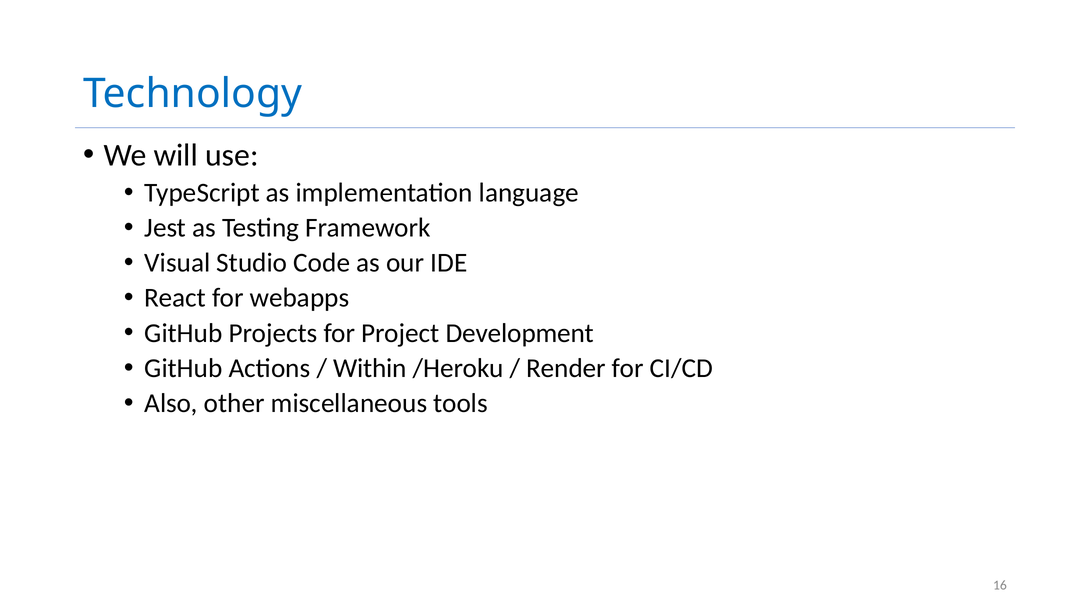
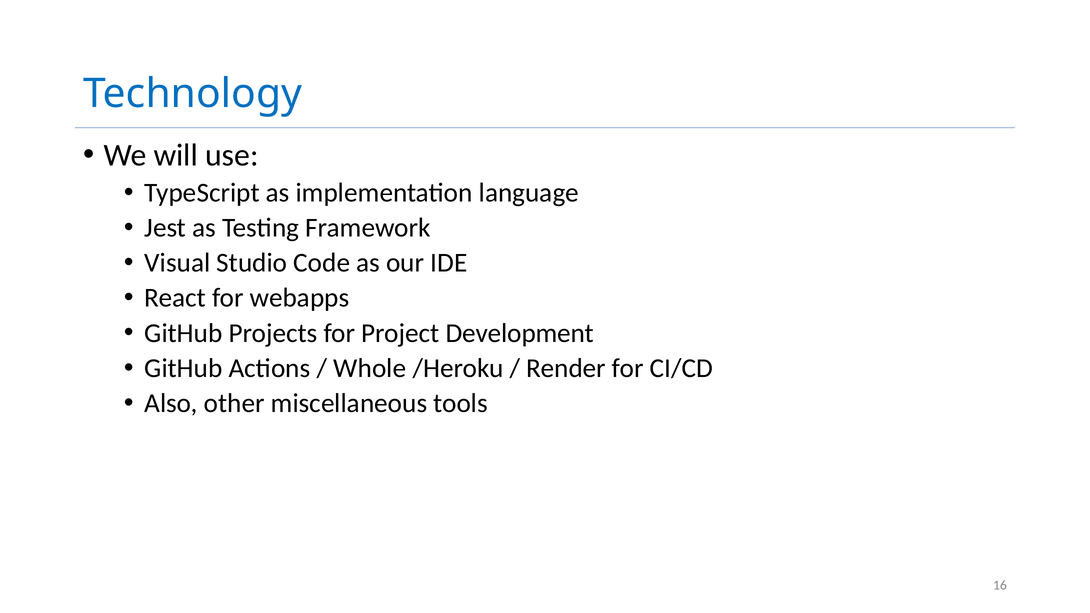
Within: Within -> Whole
